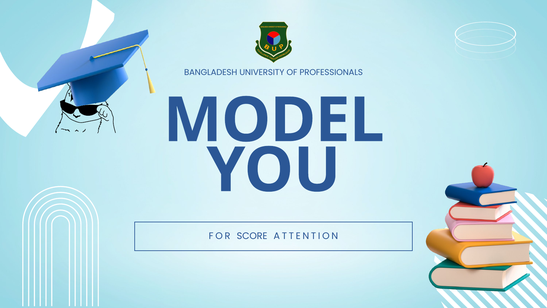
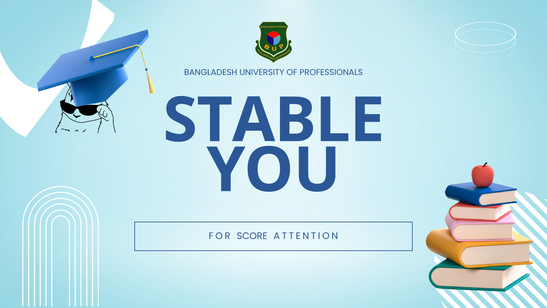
MODEL: MODEL -> STABLE
